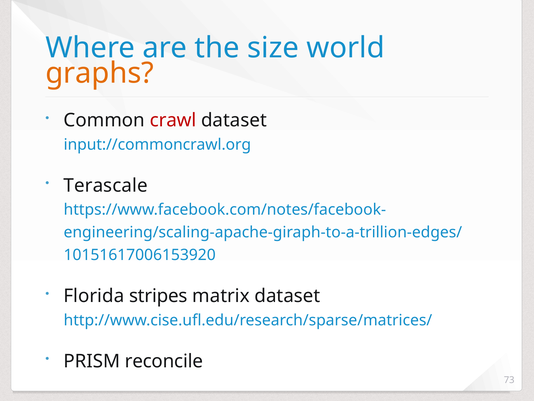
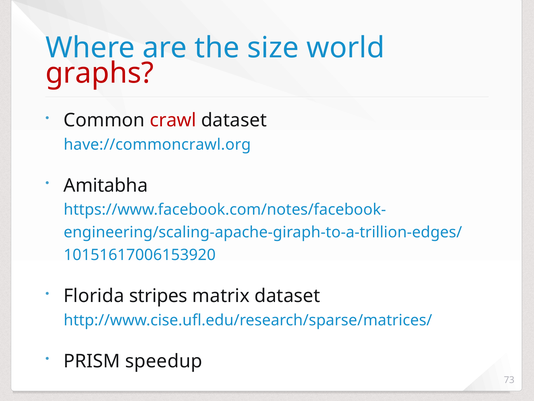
graphs colour: orange -> red
input://commoncrawl.org: input://commoncrawl.org -> have://commoncrawl.org
Terascale: Terascale -> Amitabha
reconcile: reconcile -> speedup
